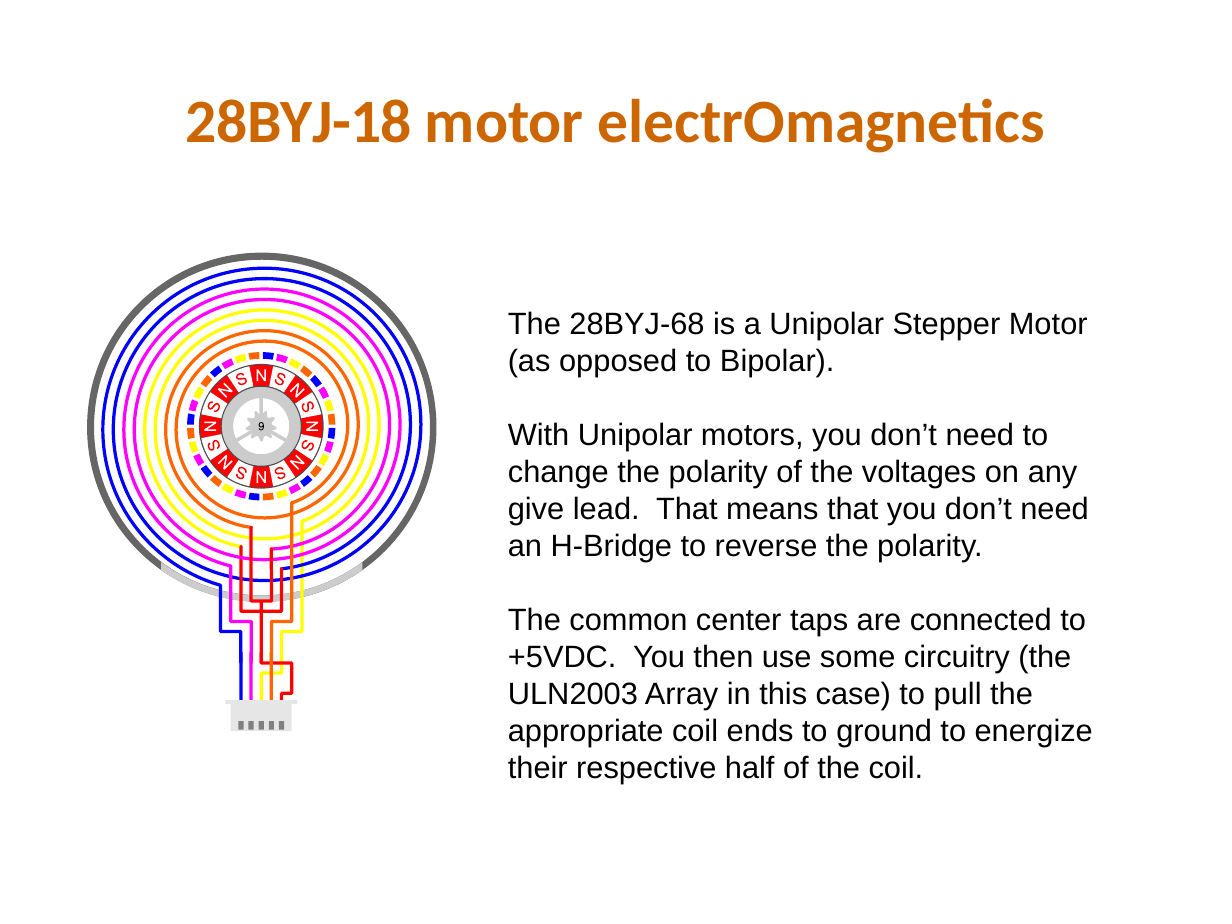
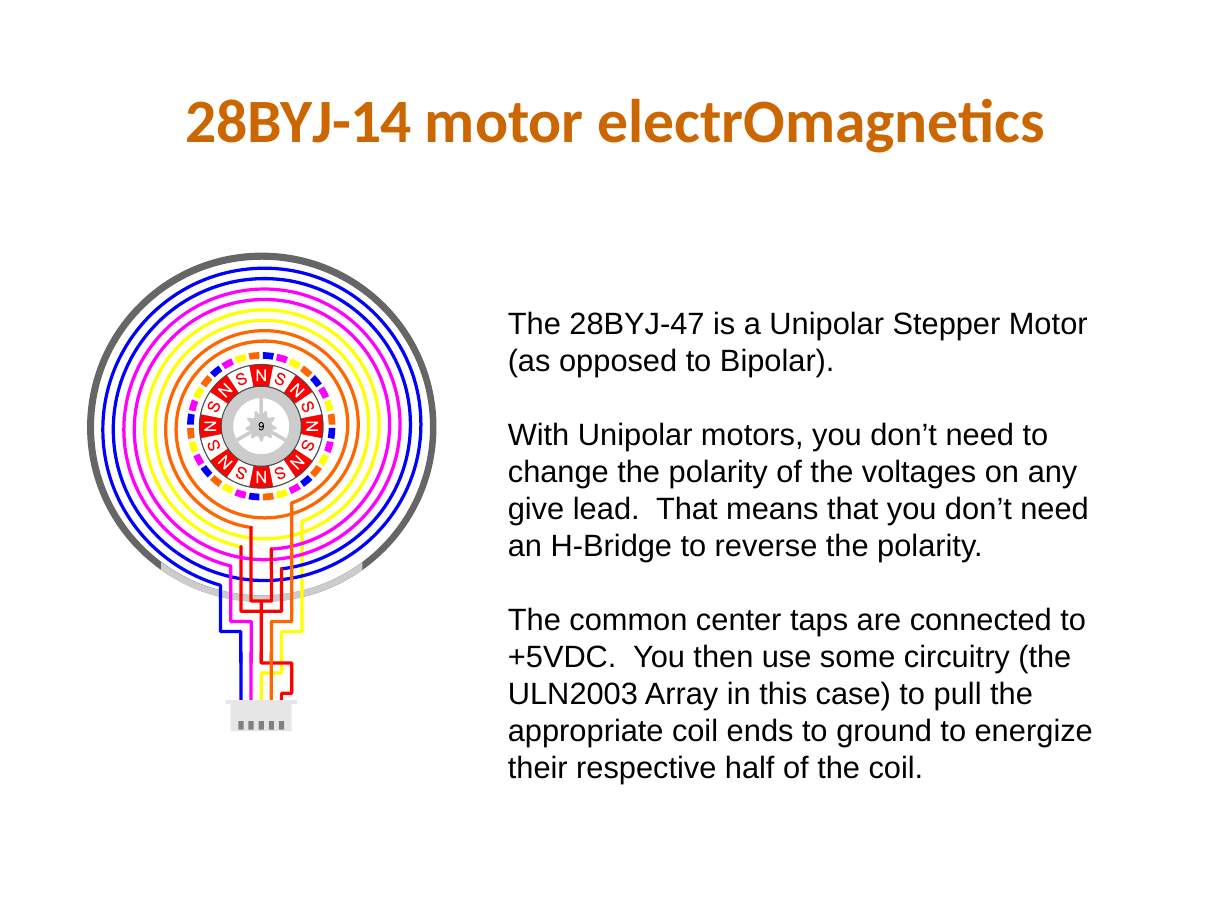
28BYJ-18: 28BYJ-18 -> 28BYJ-14
28BYJ-68: 28BYJ-68 -> 28BYJ-47
